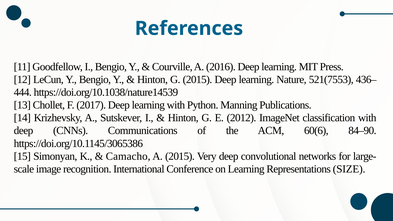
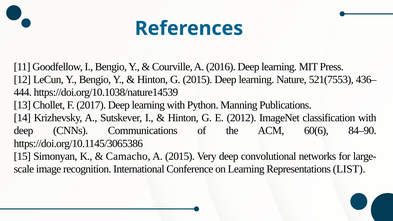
SIZE: SIZE -> LIST
